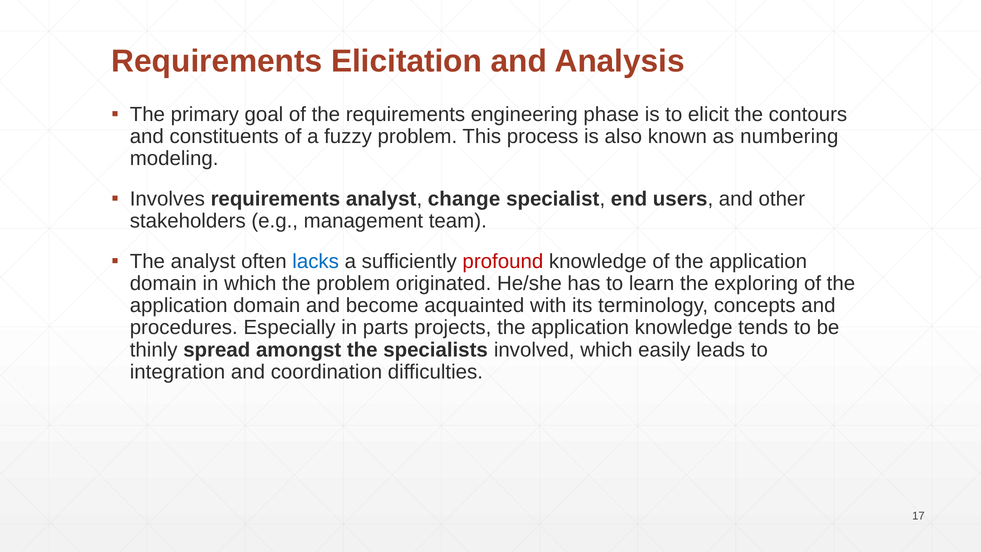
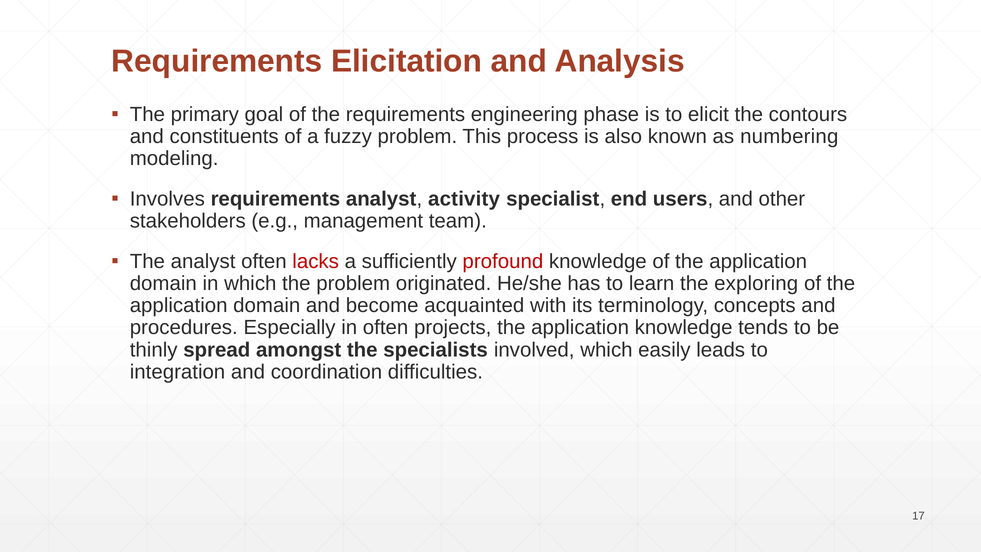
change: change -> activity
lacks colour: blue -> red
in parts: parts -> often
